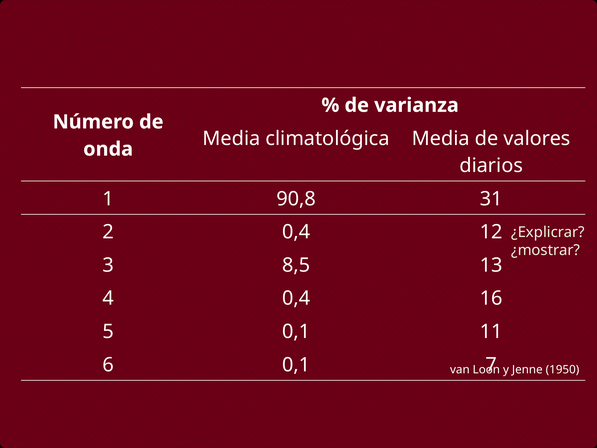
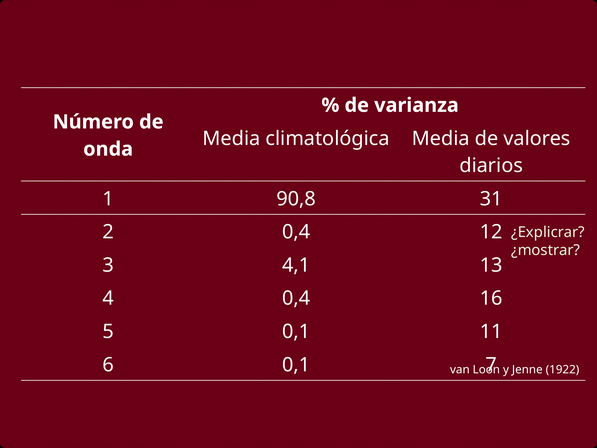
8,5: 8,5 -> 4,1
1950: 1950 -> 1922
